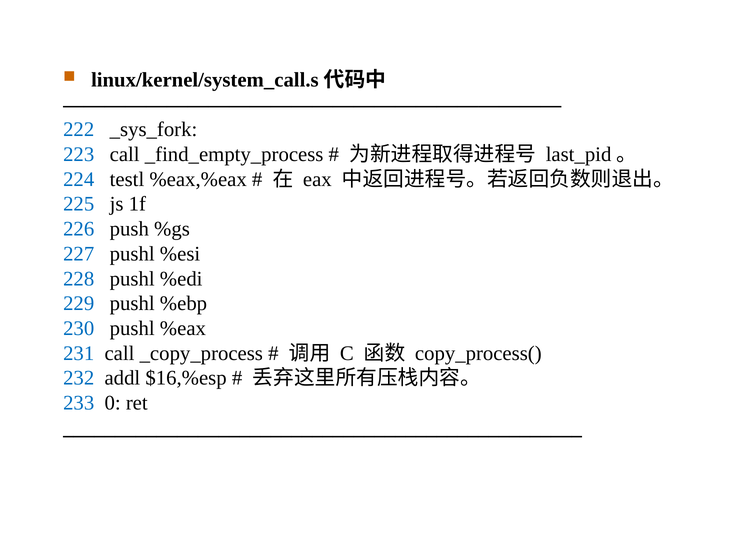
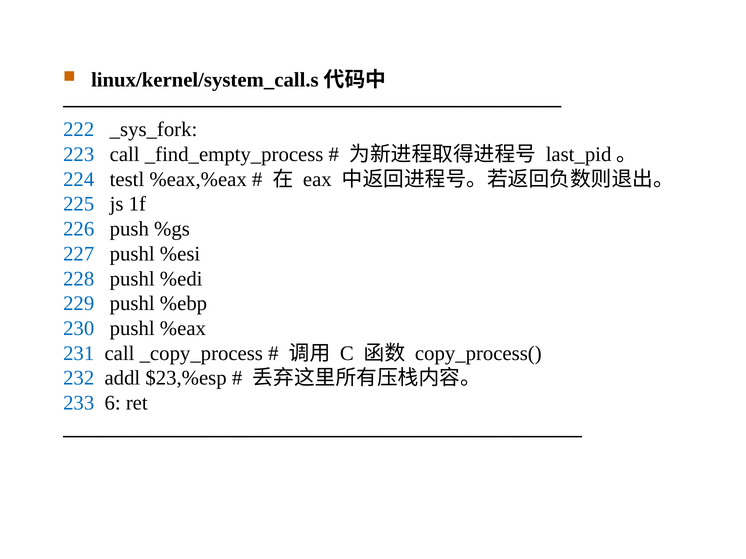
$16,%esp: $16,%esp -> $23,%esp
0: 0 -> 6
